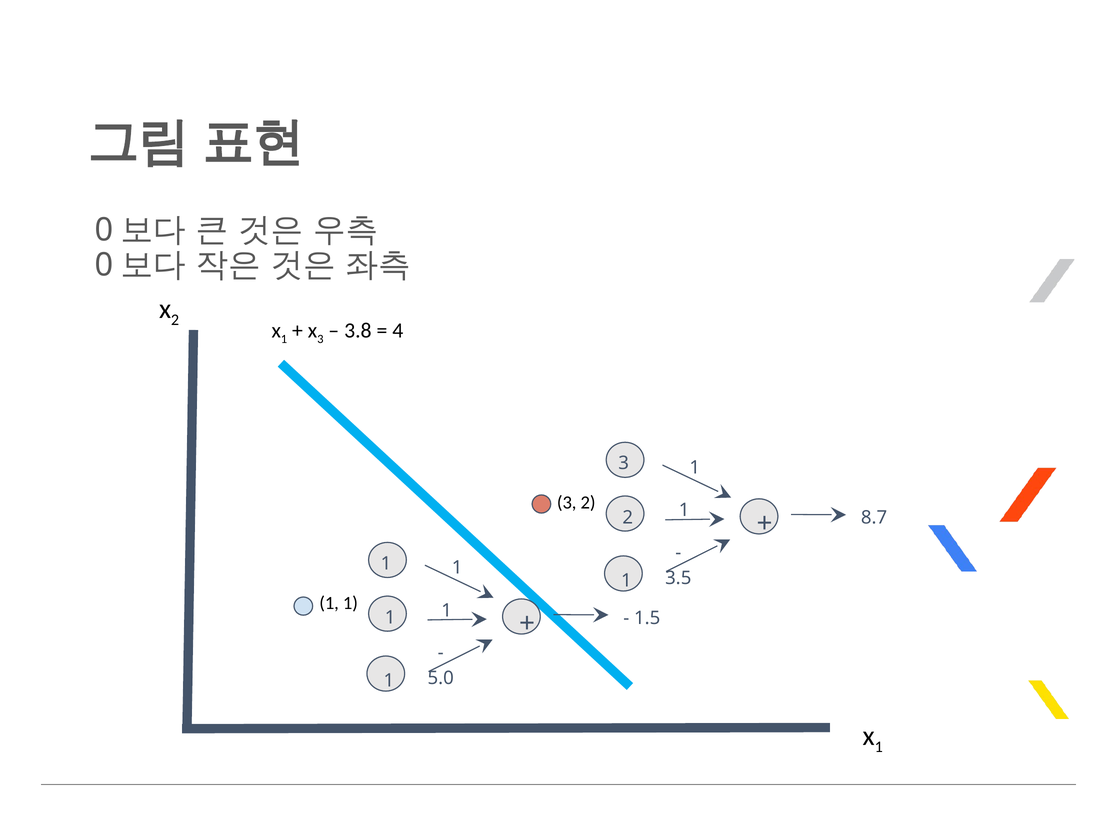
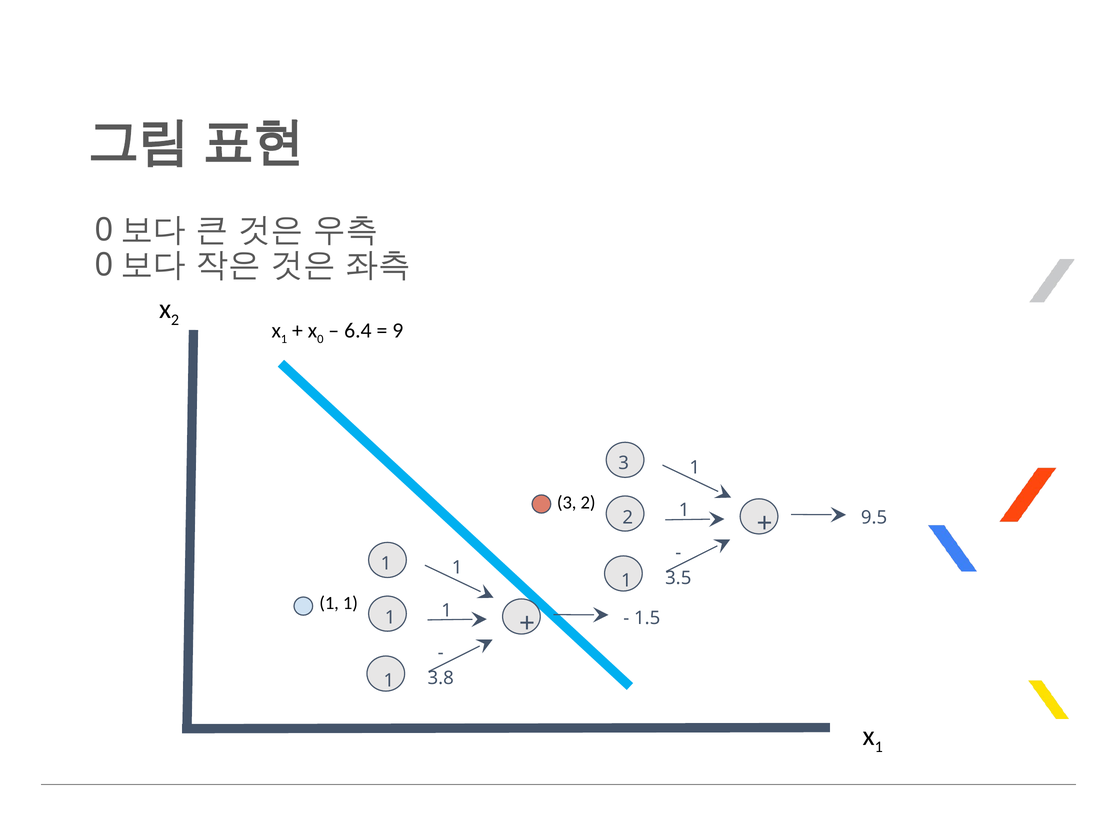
3 at (320, 339): 3 -> 0
3.8: 3.8 -> 6.4
4: 4 -> 9
8.7: 8.7 -> 9.5
5.0: 5.0 -> 3.8
